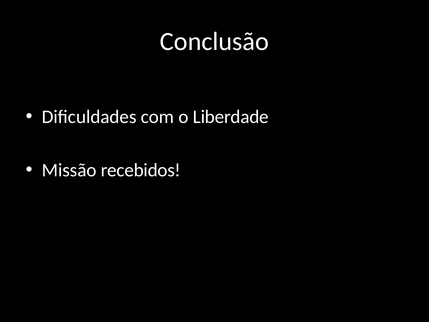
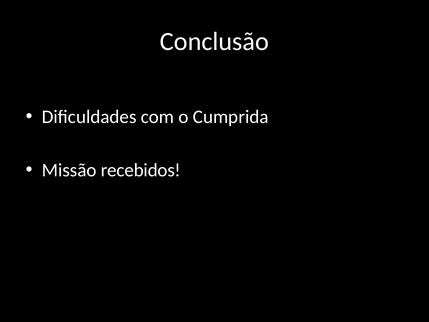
Liberdade: Liberdade -> Cumprida
